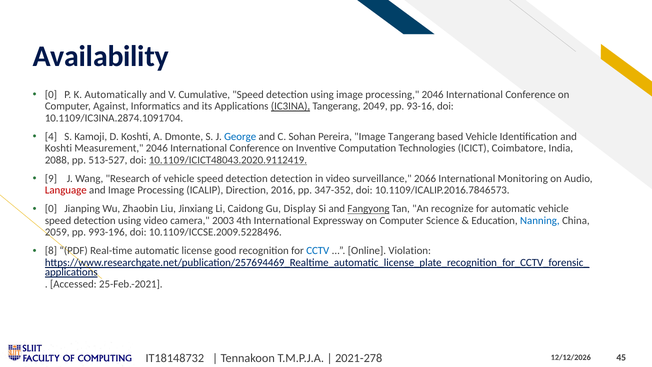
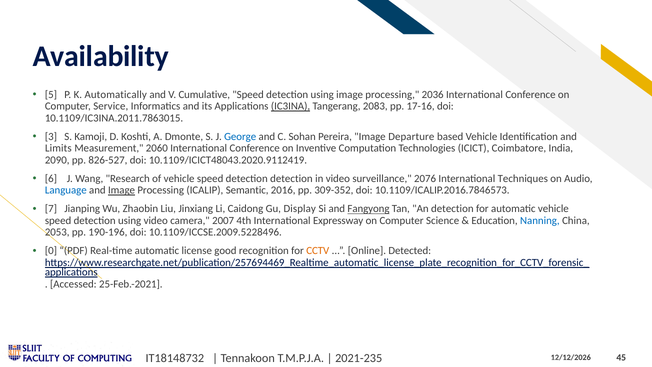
0 at (51, 95): 0 -> 5
processing 2046: 2046 -> 2036
Against: Against -> Service
2049: 2049 -> 2083
93-16: 93-16 -> 17-16
10.1109/IC3INA.2874.1091704: 10.1109/IC3INA.2874.1091704 -> 10.1109/IC3INA.2011.7863015
4: 4 -> 3
Image Tangerang: Tangerang -> Departure
Koshti at (58, 148): Koshti -> Limits
Measurement 2046: 2046 -> 2060
2088: 2088 -> 2090
513-527: 513-527 -> 826-527
10.1109/ICICT48043.2020.9112419 underline: present -> none
9: 9 -> 6
2066: 2066 -> 2076
Monitoring: Monitoring -> Techniques
Language colour: red -> blue
Image at (121, 190) underline: none -> present
Direction: Direction -> Semantic
347-352: 347-352 -> 309-352
0 at (51, 209): 0 -> 7
An recognize: recognize -> detection
2003: 2003 -> 2007
2059: 2059 -> 2053
993-196: 993-196 -> 190-196
8: 8 -> 0
CCTV colour: blue -> orange
Violation: Violation -> Detected
2021-278: 2021-278 -> 2021-235
